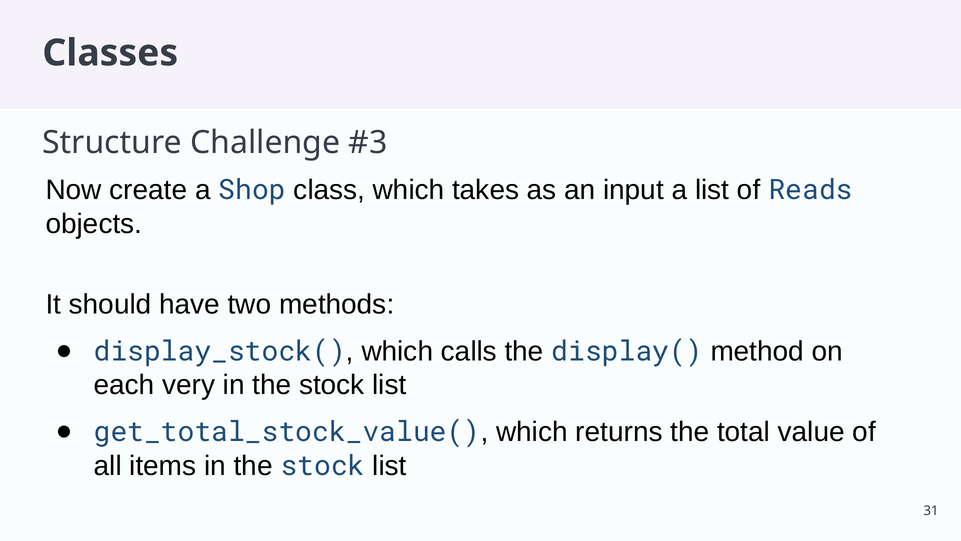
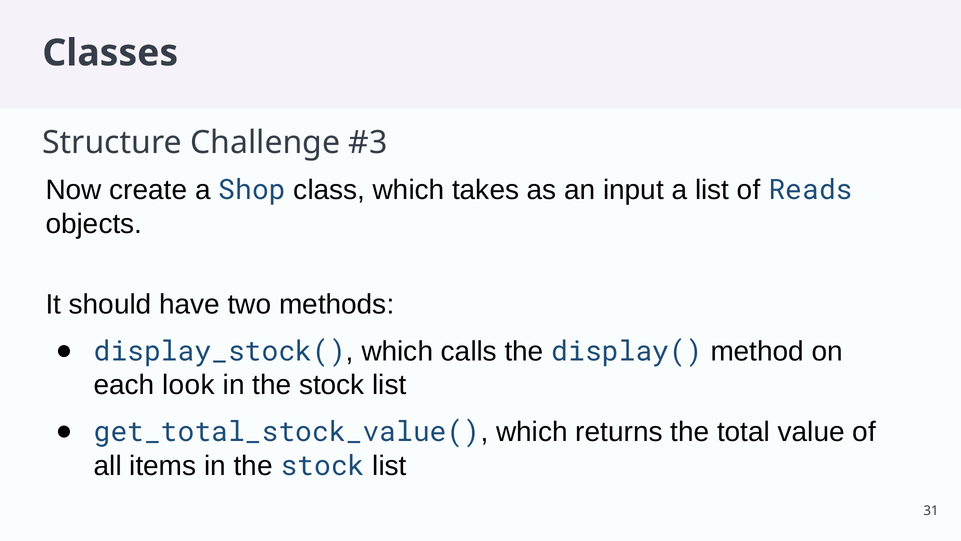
very: very -> look
